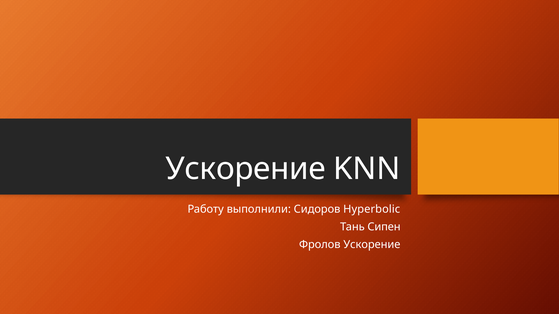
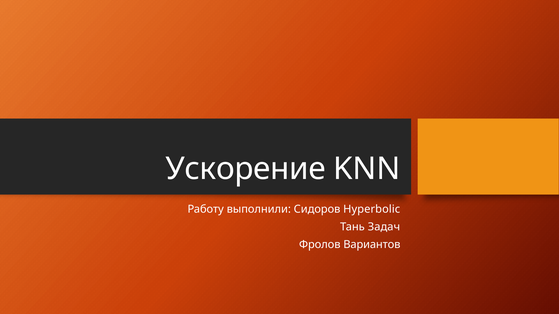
Сипен: Сипен -> Задач
Фролов Ускорение: Ускорение -> Вариантов
